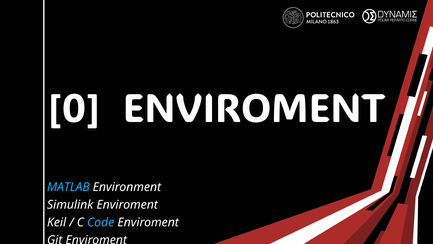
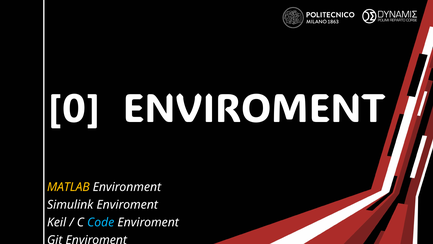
MATLAB colour: light blue -> yellow
